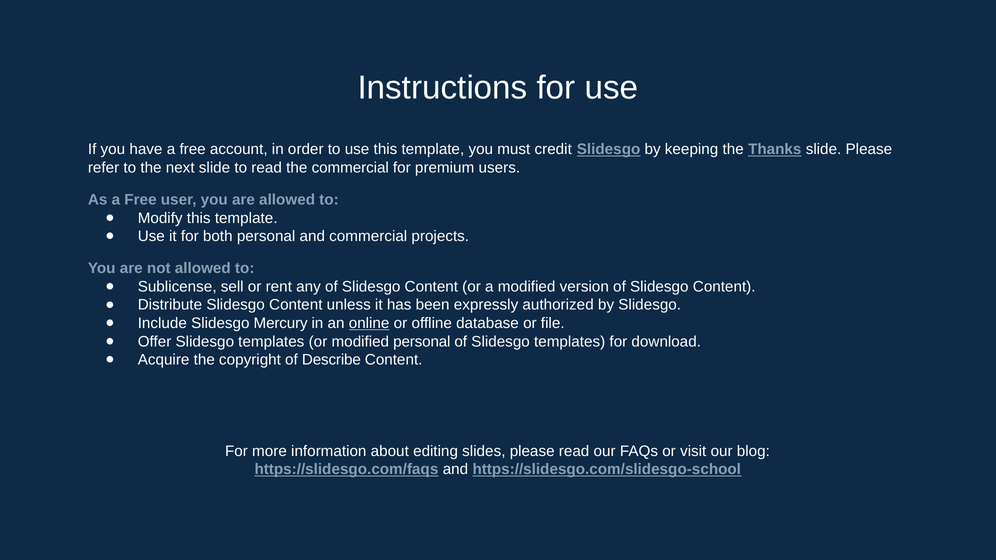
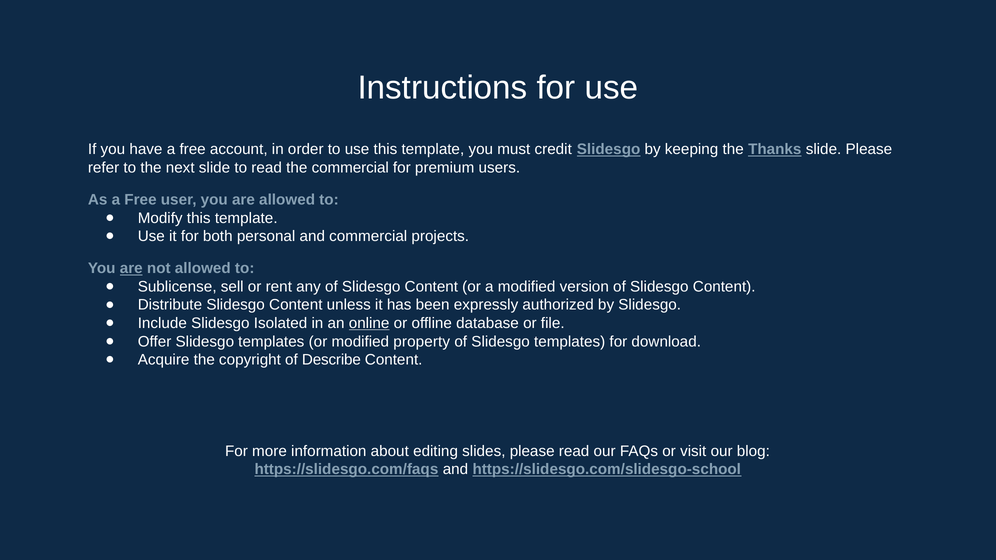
are at (131, 269) underline: none -> present
Mercury: Mercury -> Isolated
modified personal: personal -> property
